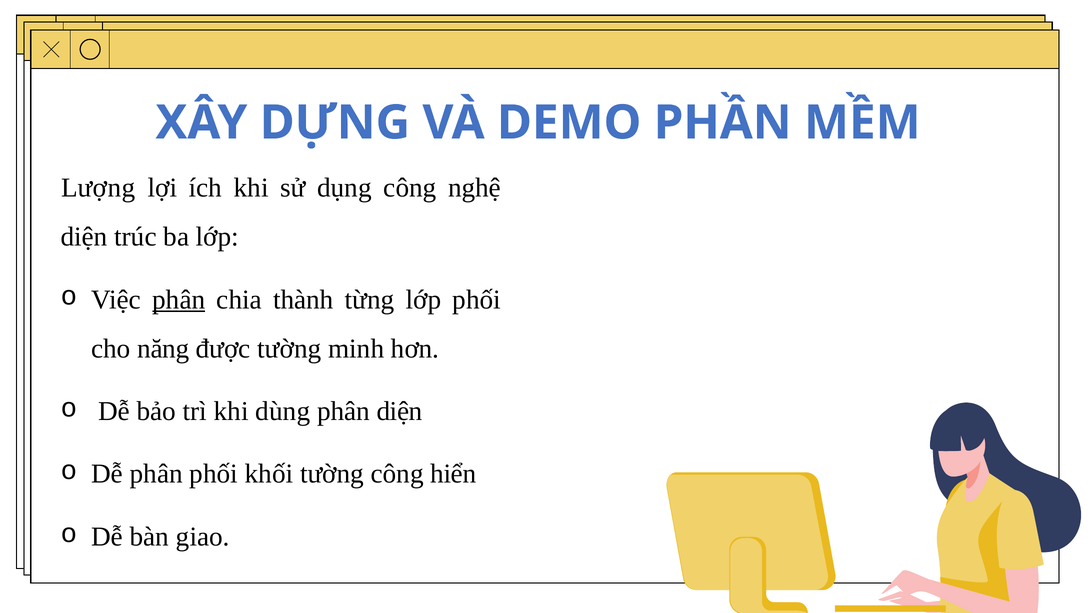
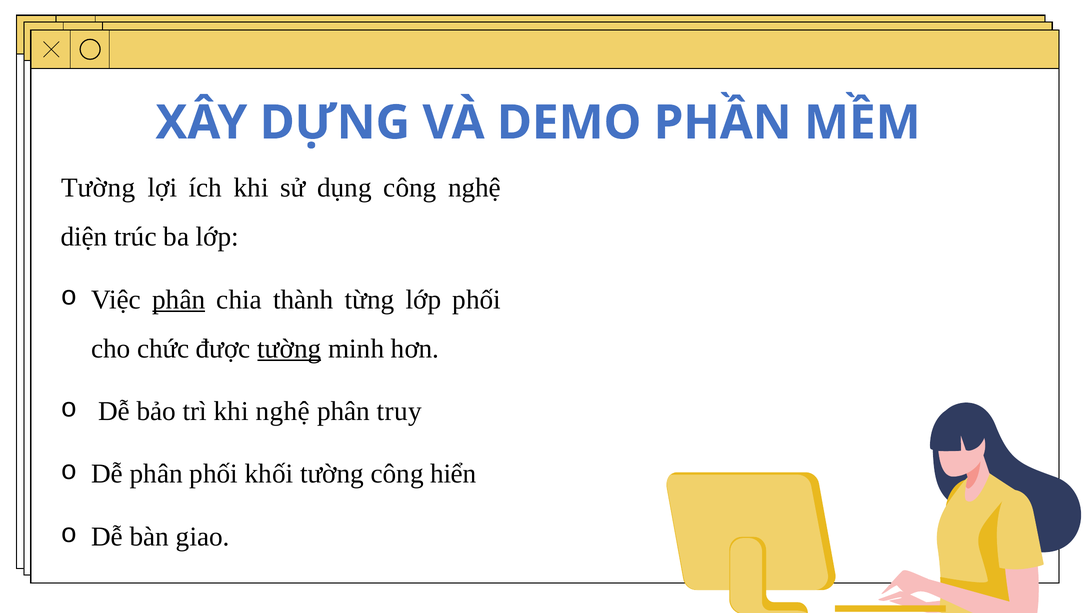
Lượng at (98, 188): Lượng -> Tường
năng: năng -> chức
tường at (289, 349) underline: none -> present
khi dùng: dùng -> nghệ
phân diện: diện -> truy
